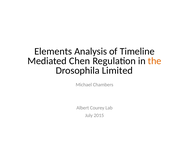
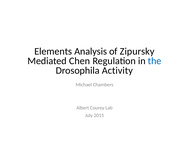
Timeline: Timeline -> Zipursky
the colour: orange -> blue
Limited: Limited -> Activity
